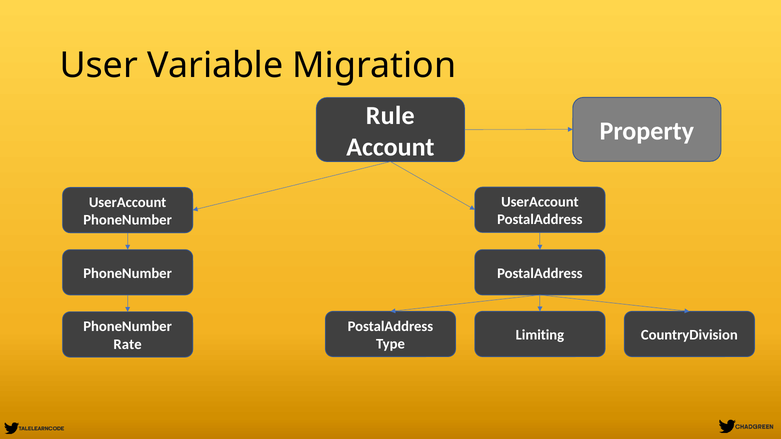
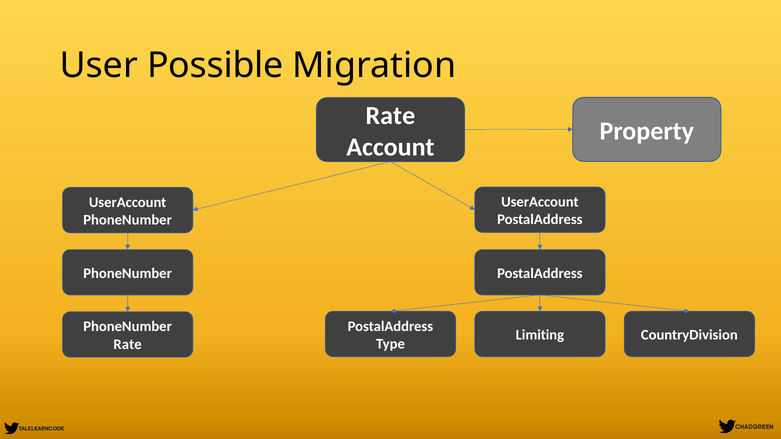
Variable: Variable -> Possible
Rule at (390, 116): Rule -> Rate
